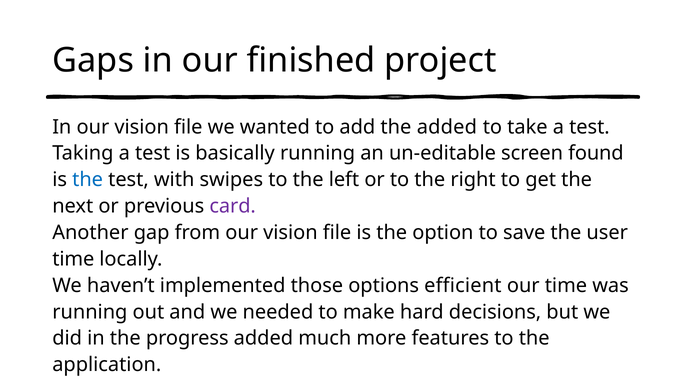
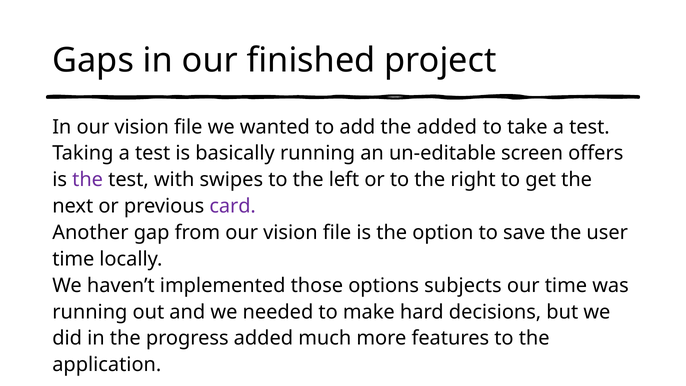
found: found -> offers
the at (88, 180) colour: blue -> purple
efficient: efficient -> subjects
